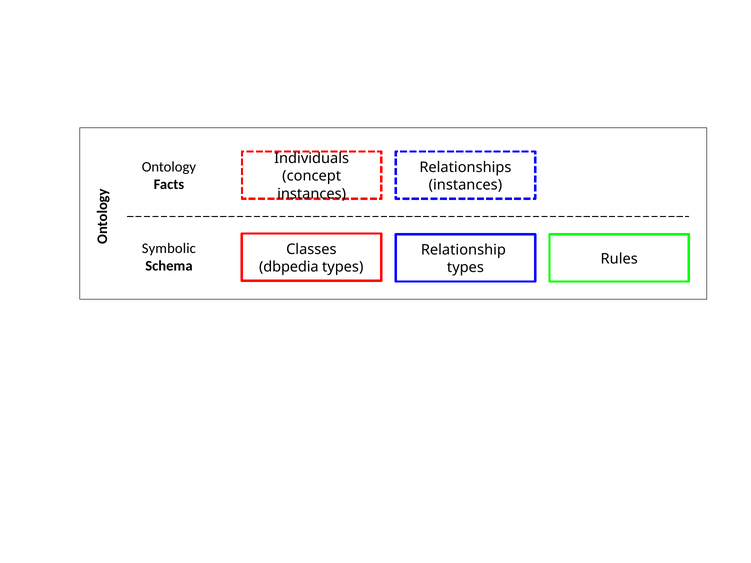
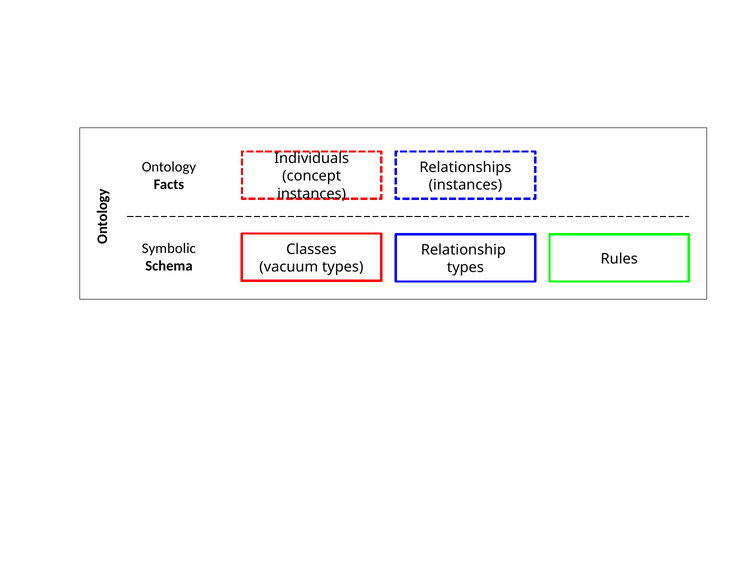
dbpedia: dbpedia -> vacuum
